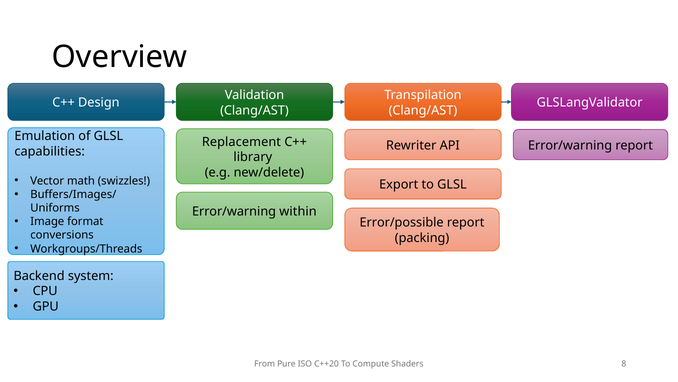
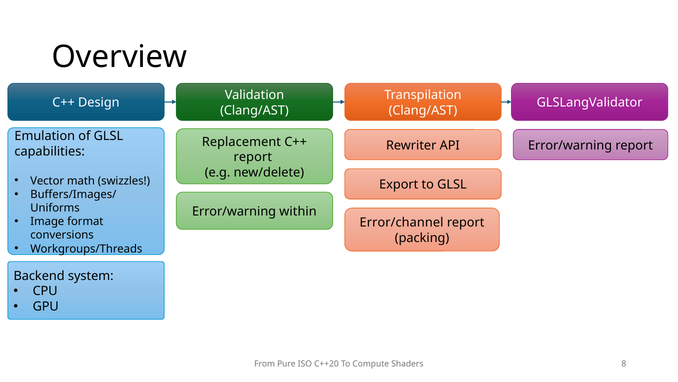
library at (253, 157): library -> report
Error/possible: Error/possible -> Error/channel
